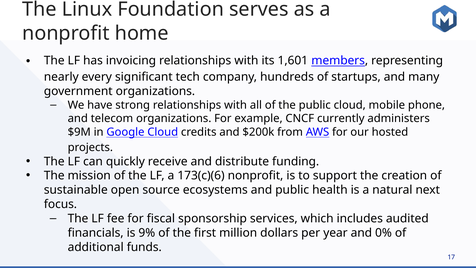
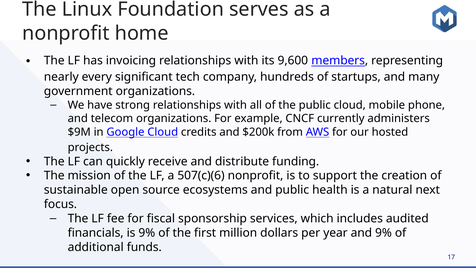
1,601: 1,601 -> 9,600
173(c)(6: 173(c)(6 -> 507(c)(6
and 0%: 0% -> 9%
